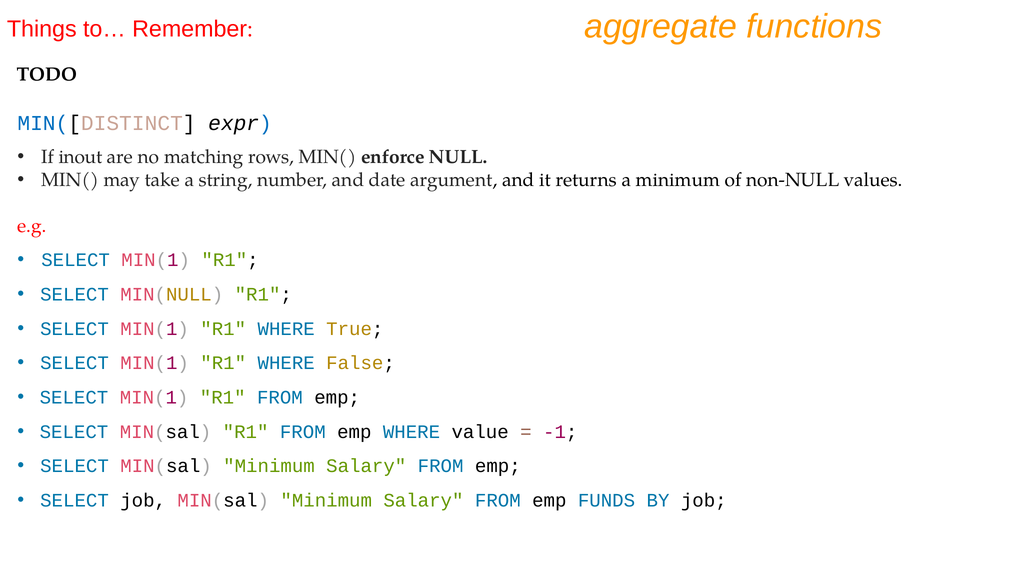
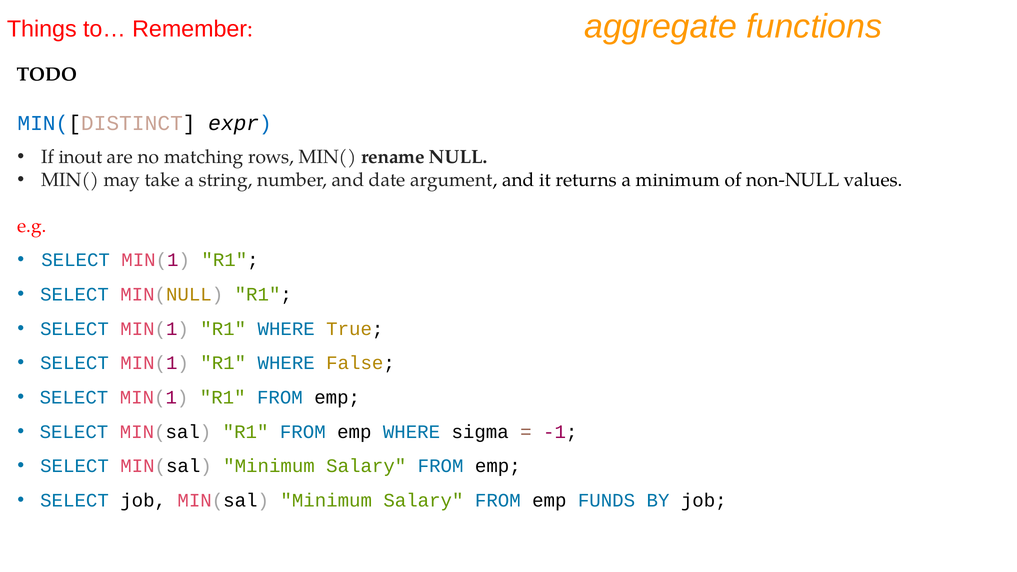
enforce: enforce -> rename
value: value -> sigma
